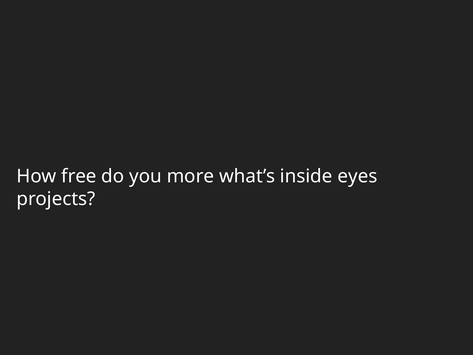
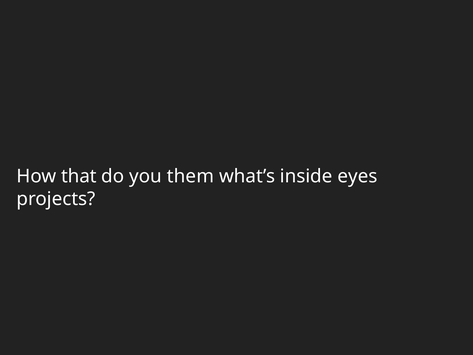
free: free -> that
more: more -> them
